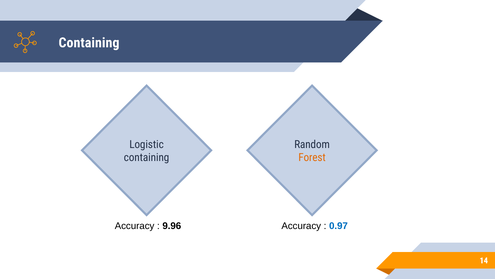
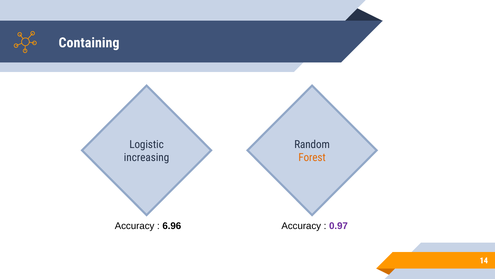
containing at (147, 157): containing -> increasing
9.96: 9.96 -> 6.96
0.97 colour: blue -> purple
